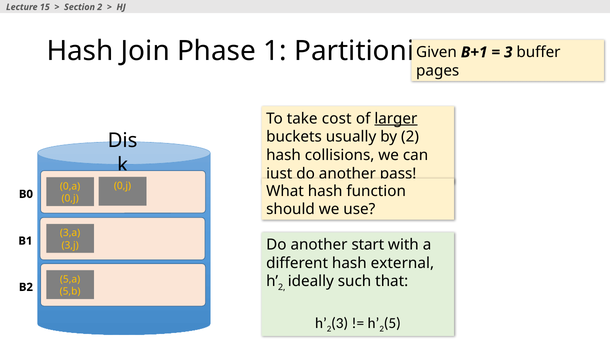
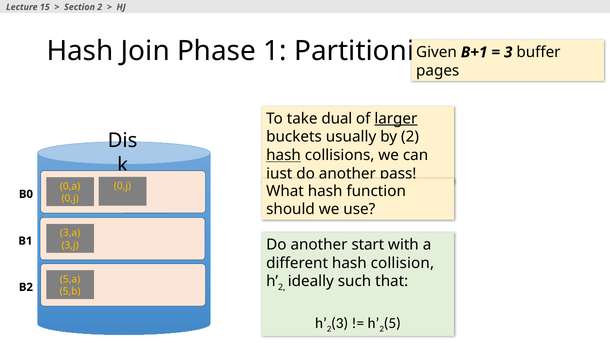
cost: cost -> dual
hash at (284, 155) underline: none -> present
external: external -> collision
